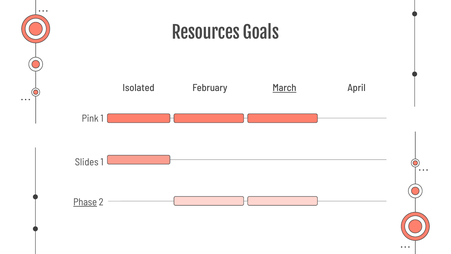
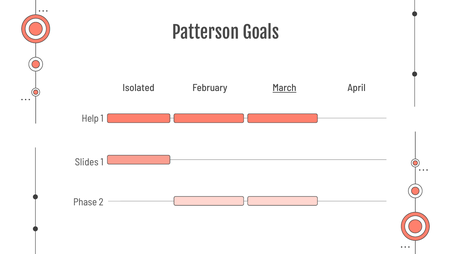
Resources: Resources -> Patterson
Pink: Pink -> Help
Phase underline: present -> none
